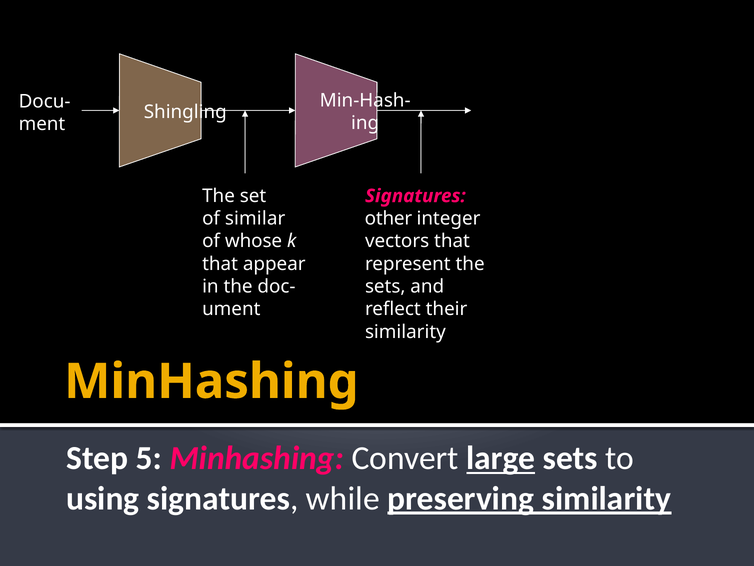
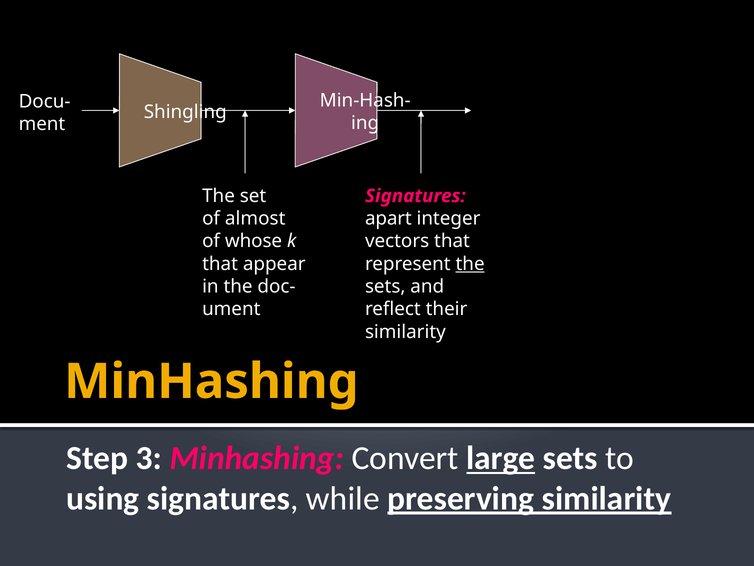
similar: similar -> almost
other: other -> apart
the at (470, 264) underline: none -> present
5: 5 -> 3
